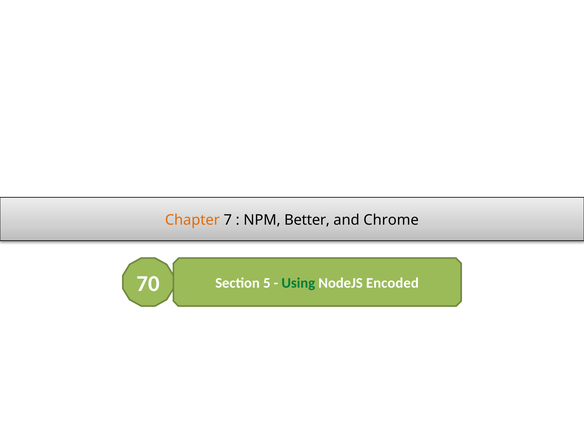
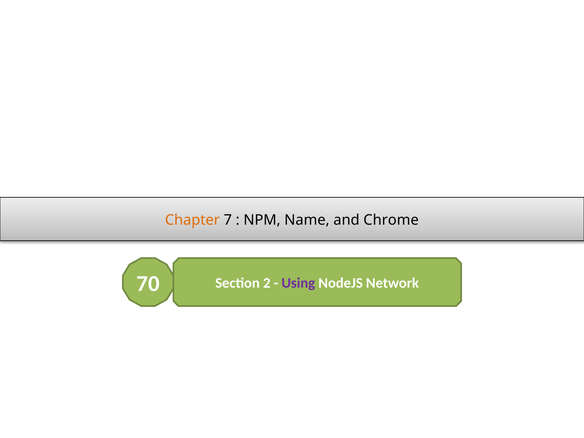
Better: Better -> Name
5: 5 -> 2
Using colour: green -> purple
Encoded: Encoded -> Network
